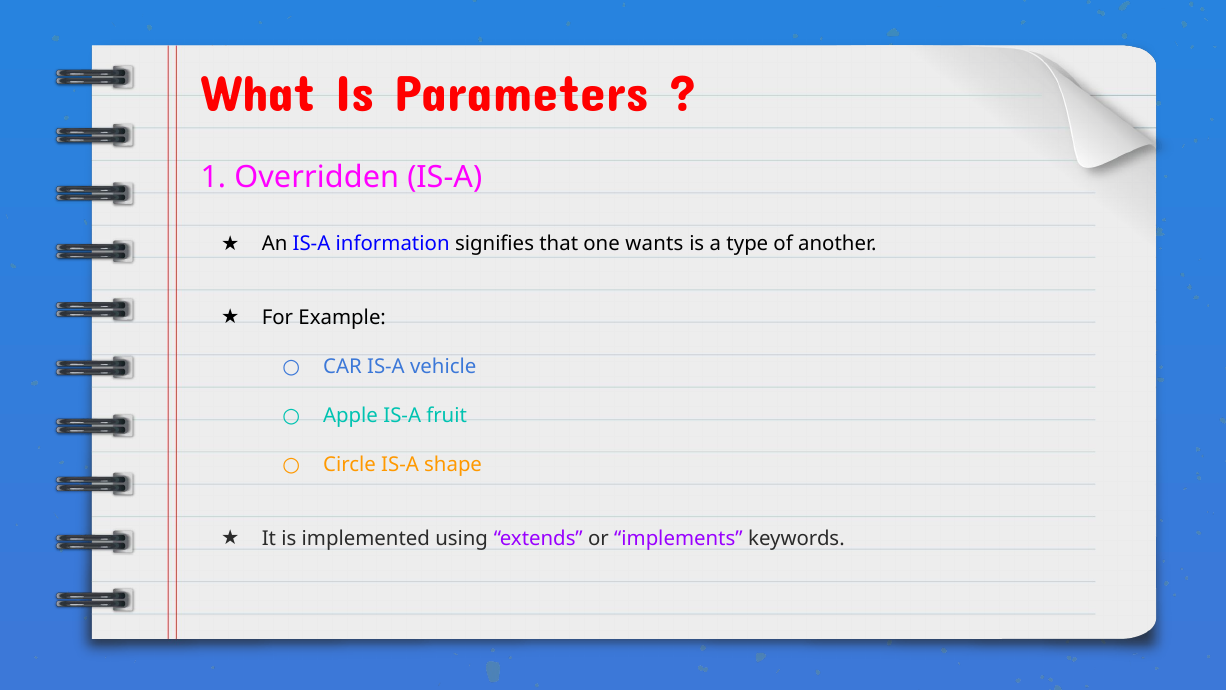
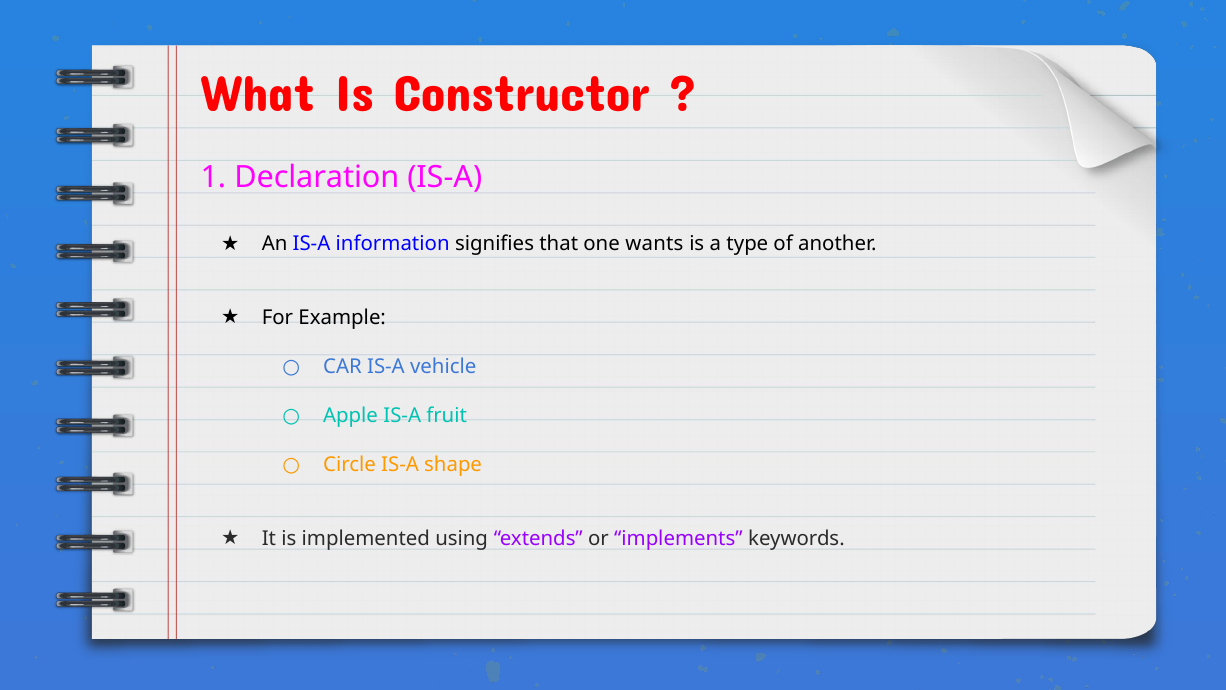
Parameters: Parameters -> Constructor
Overridden: Overridden -> Declaration
